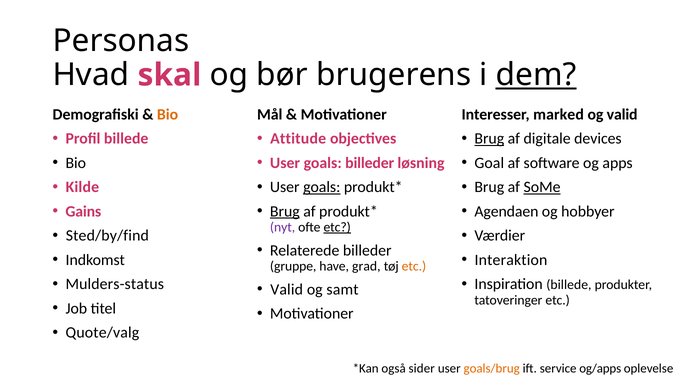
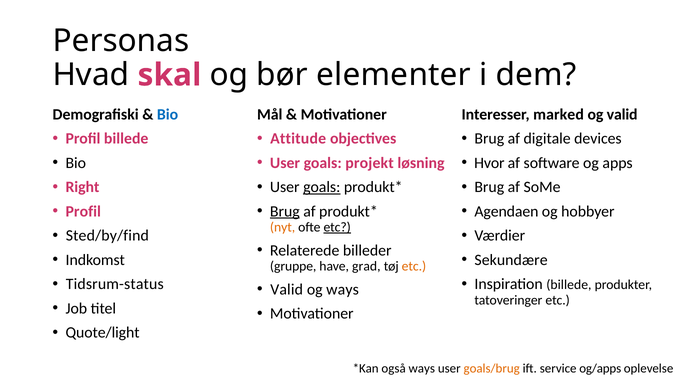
brugerens: brugerens -> elementer
dem underline: present -> none
Bio at (168, 114) colour: orange -> blue
Brug at (489, 139) underline: present -> none
goals billeder: billeder -> projekt
Goal: Goal -> Hvor
Kilde: Kilde -> Right
SoMe underline: present -> none
Gains at (83, 211): Gains -> Profil
nyt colour: purple -> orange
Interaktion: Interaktion -> Sekundære
Mulders-status: Mulders-status -> Tidsrum-status
og samt: samt -> ways
Quote/valg: Quote/valg -> Quote/light
også sider: sider -> ways
